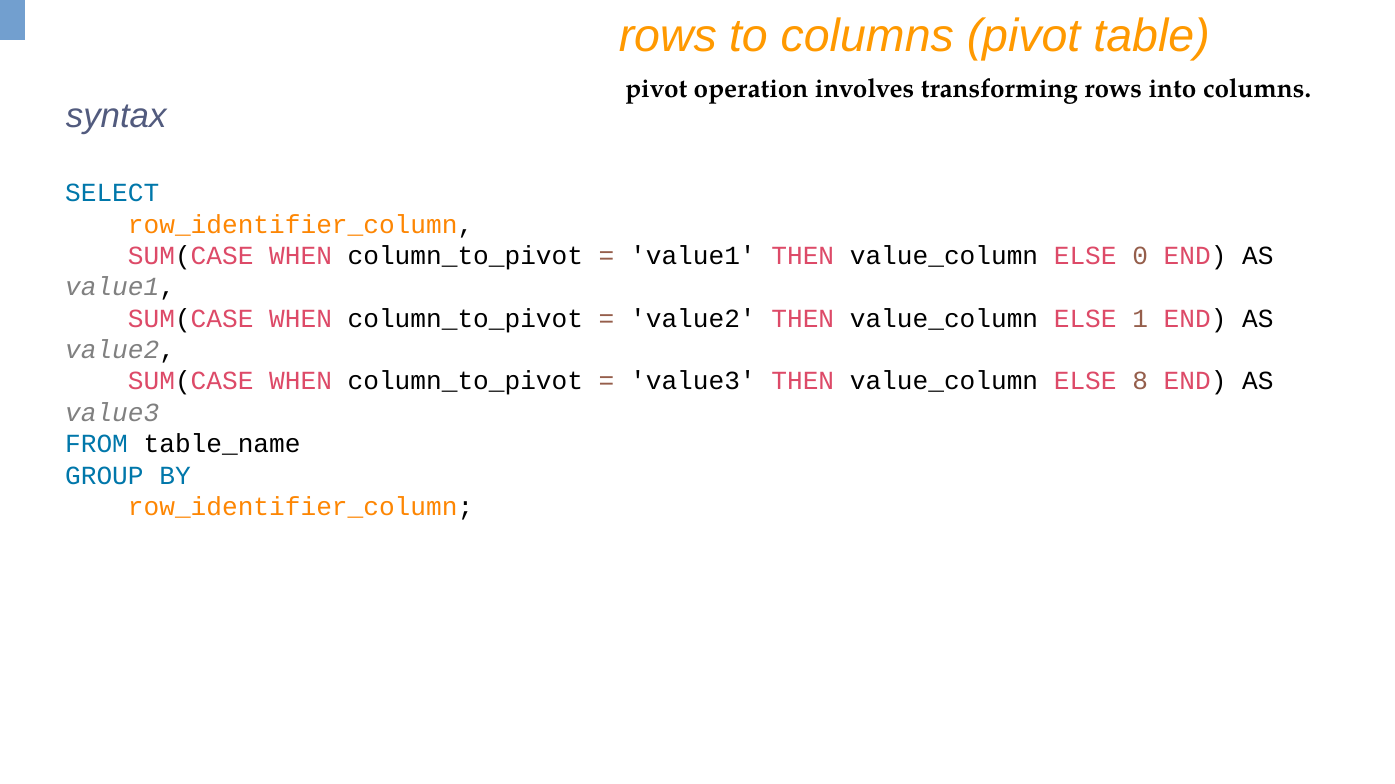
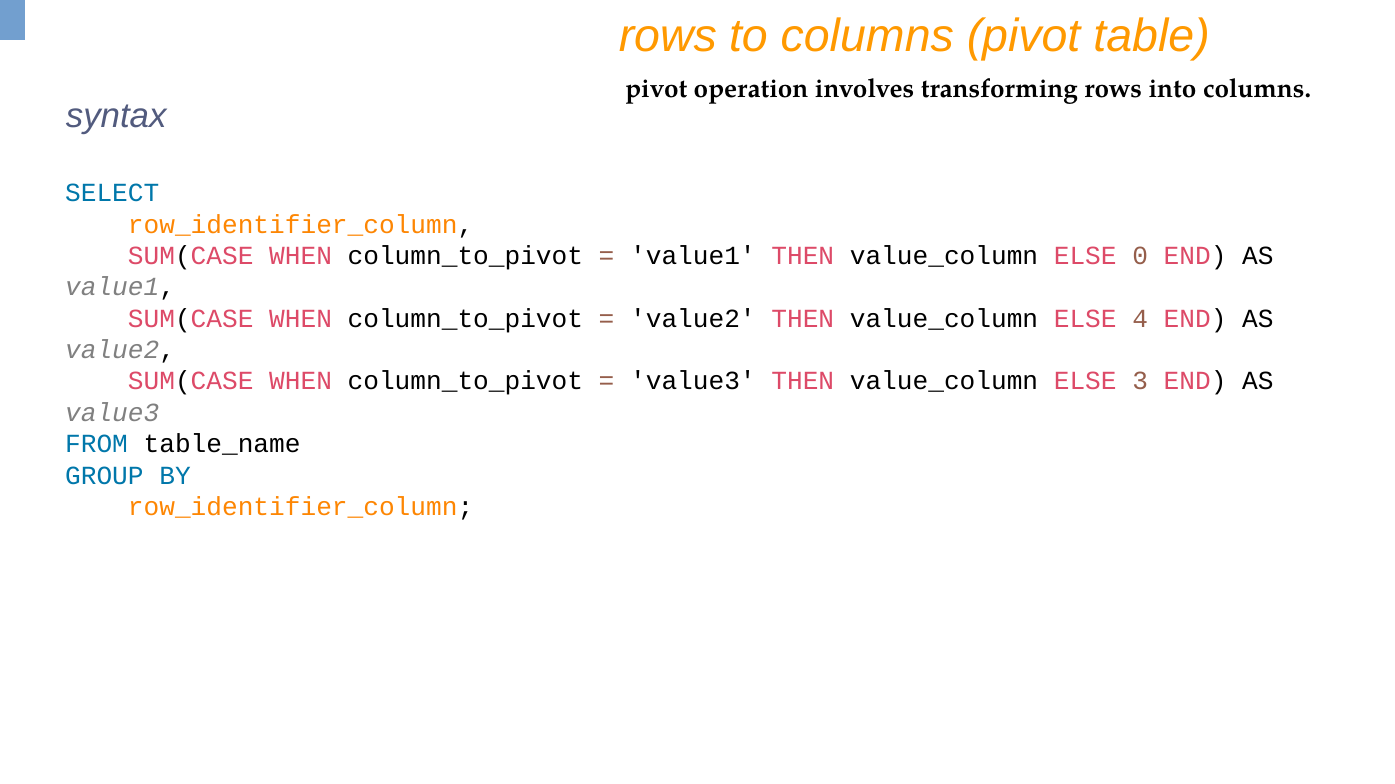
1: 1 -> 4
8: 8 -> 3
